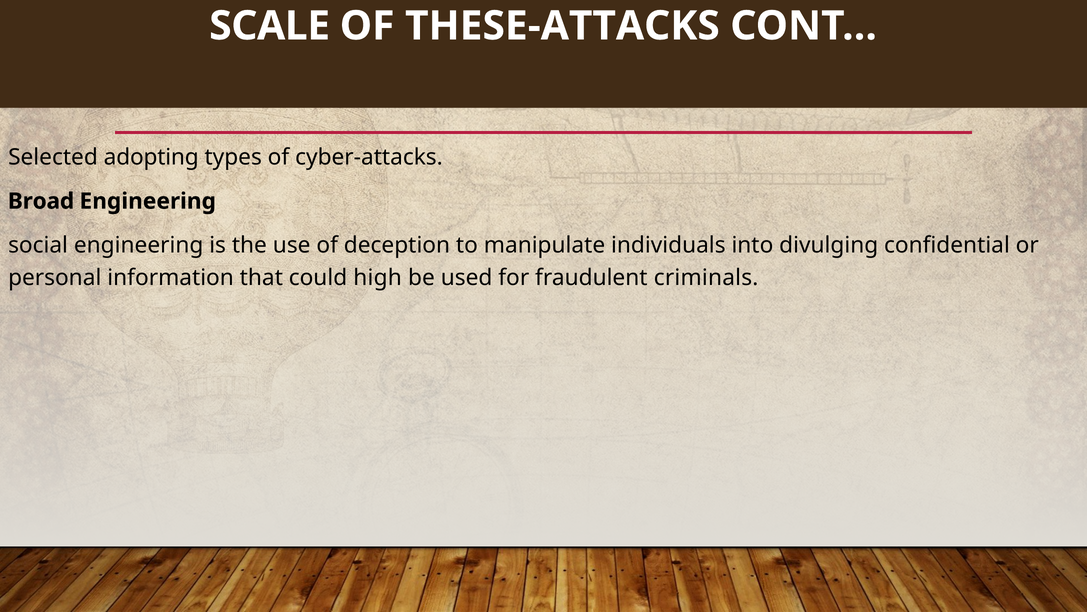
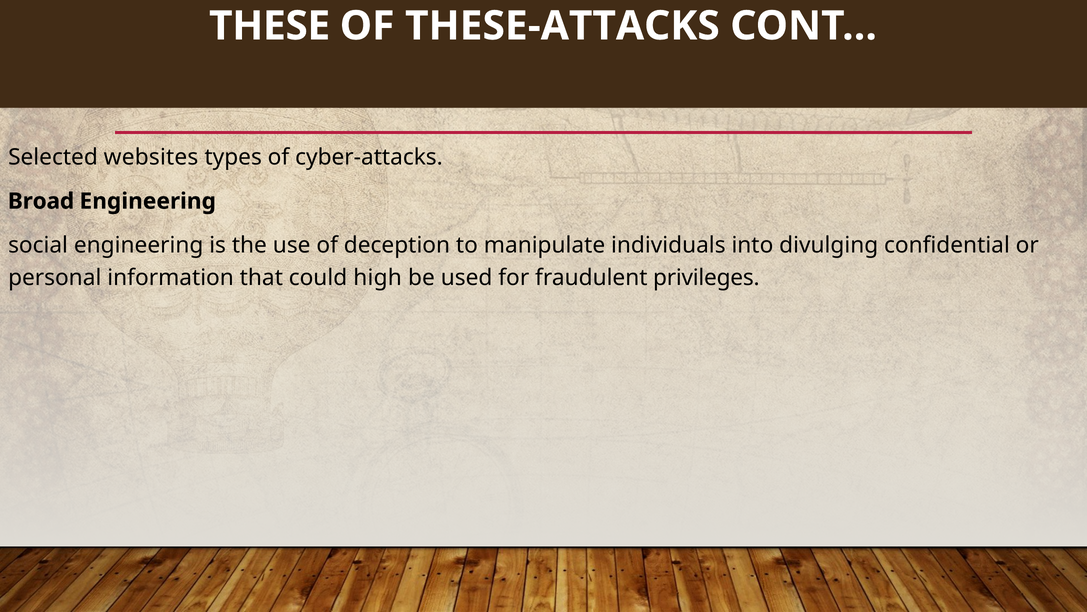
SCALE: SCALE -> THESE
adopting: adopting -> websites
criminals: criminals -> privileges
